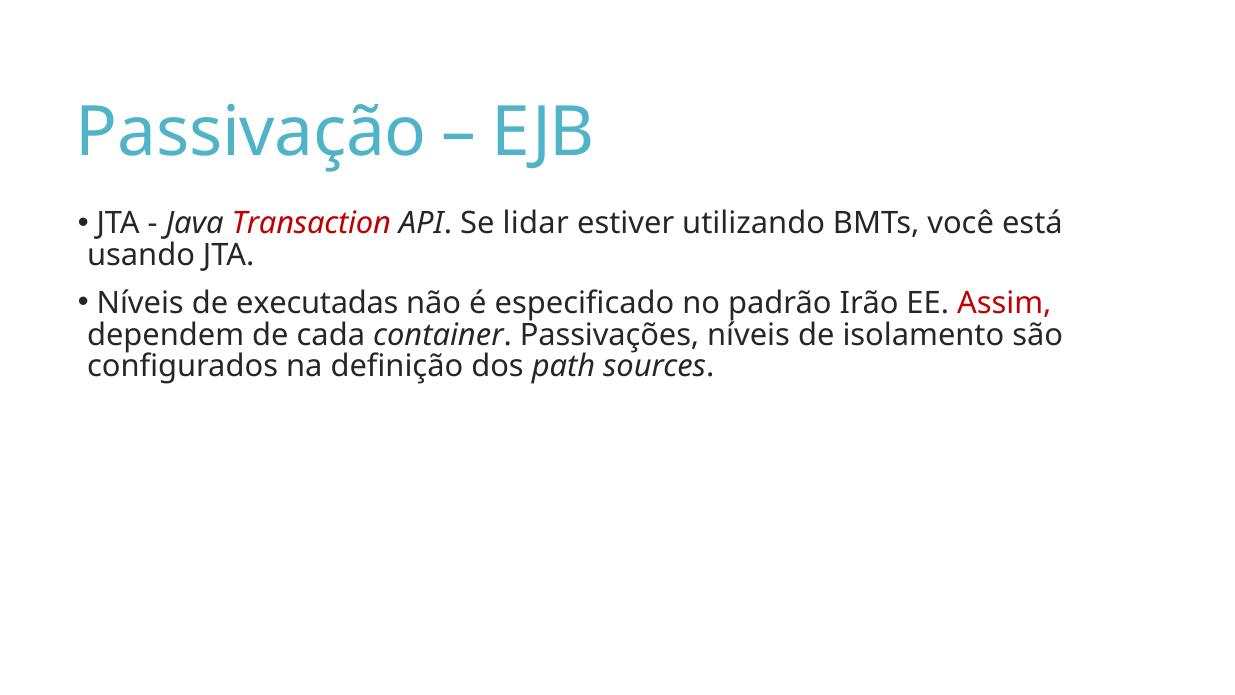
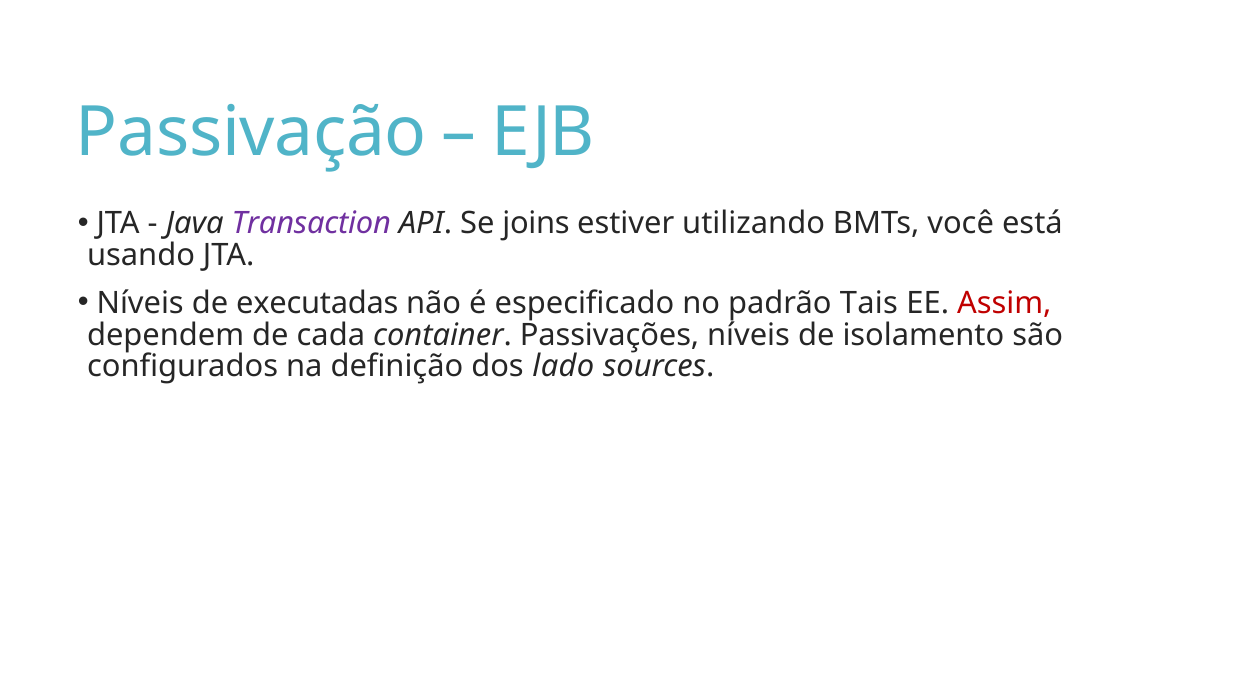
Transaction colour: red -> purple
lidar: lidar -> joins
Irão: Irão -> Tais
path: path -> lado
